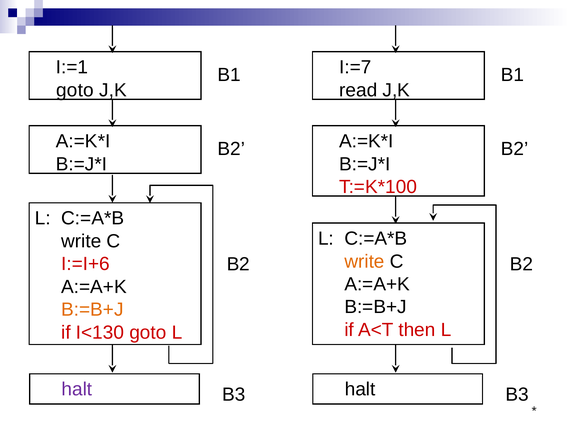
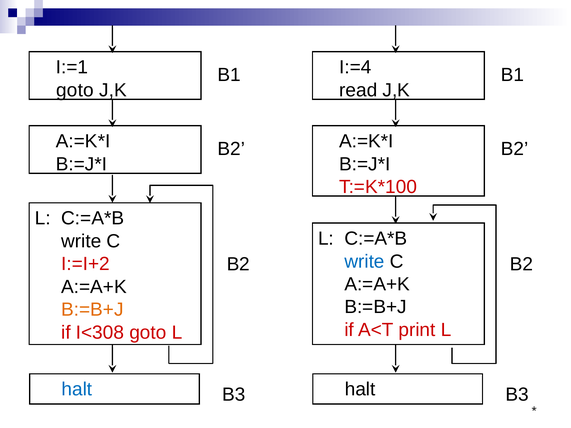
I:=7: I:=7 -> I:=4
write at (365, 262) colour: orange -> blue
I:=I+6: I:=I+6 -> I:=I+2
then: then -> print
I<130: I<130 -> I<308
halt at (77, 390) colour: purple -> blue
